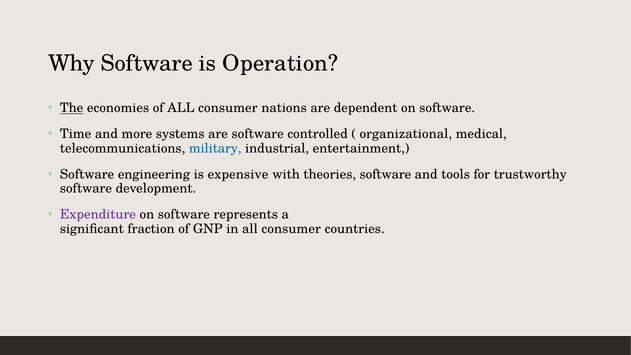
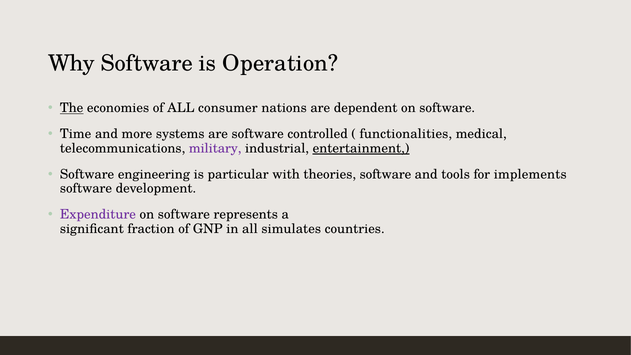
organizational: organizational -> functionalities
military colour: blue -> purple
entertainment underline: none -> present
expensive: expensive -> particular
trustworthy: trustworthy -> implements
in all consumer: consumer -> simulates
